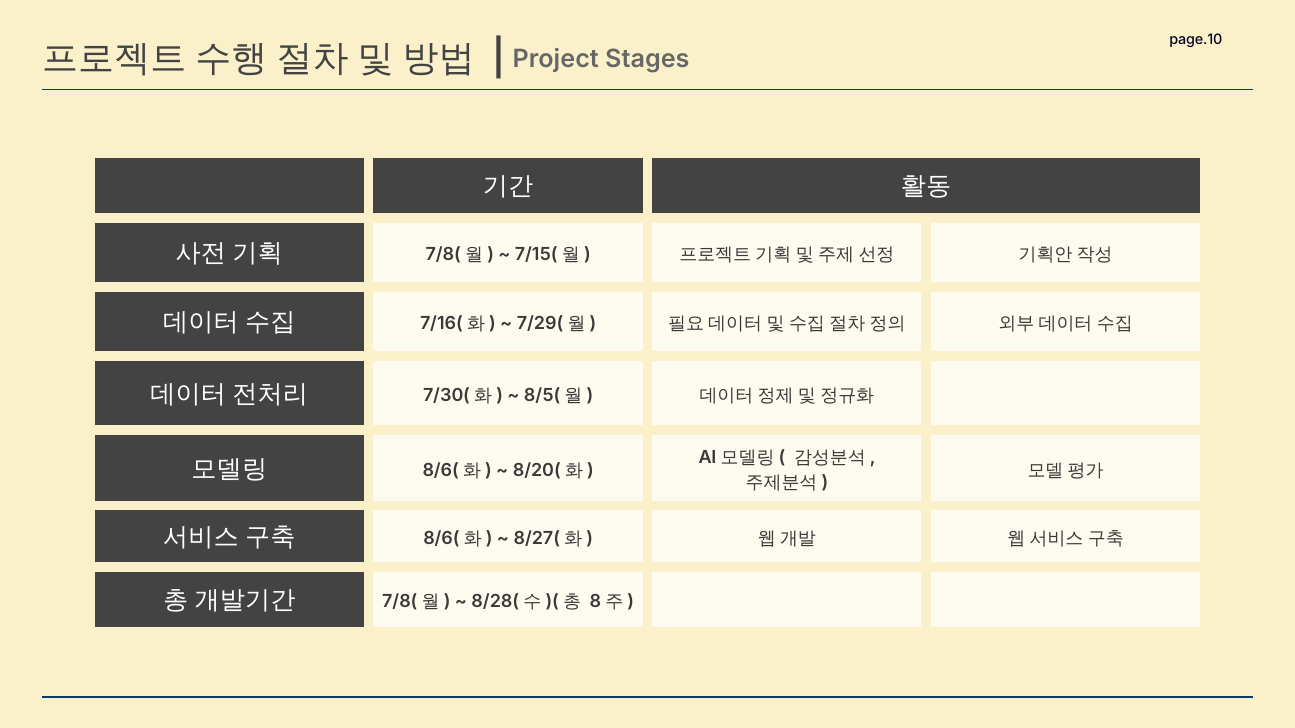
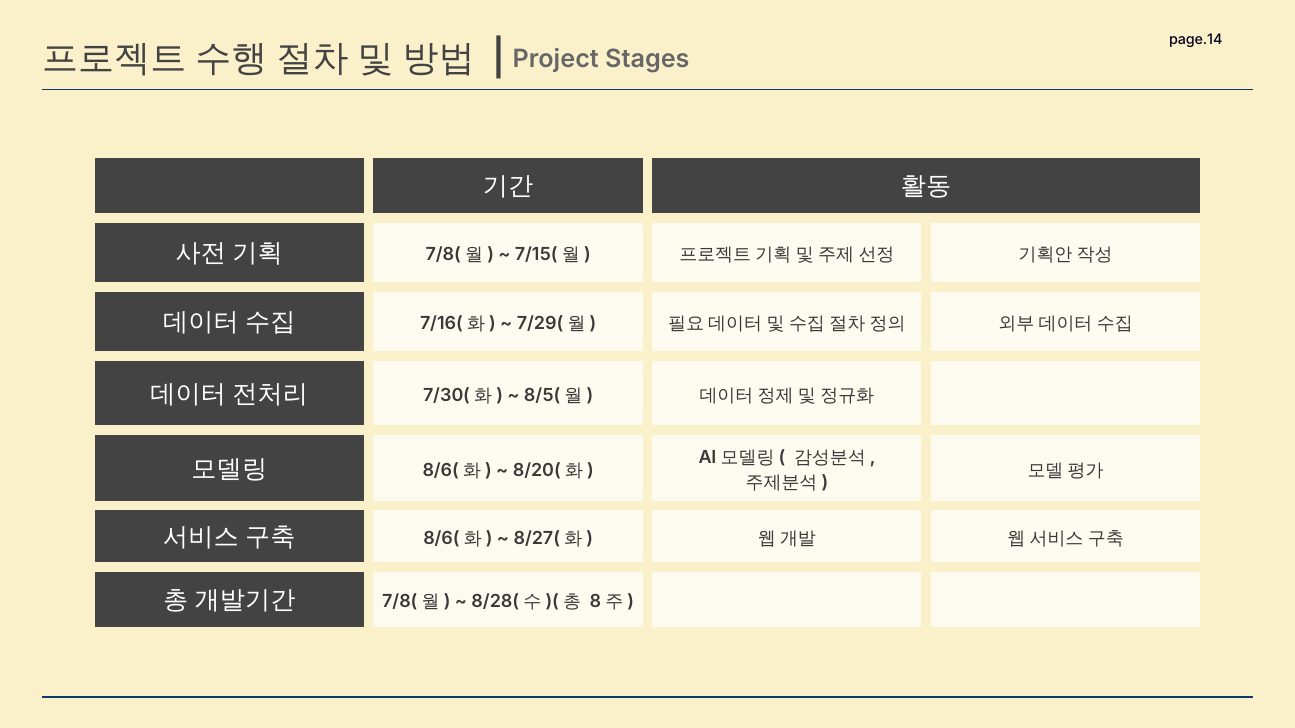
page.10: page.10 -> page.14
